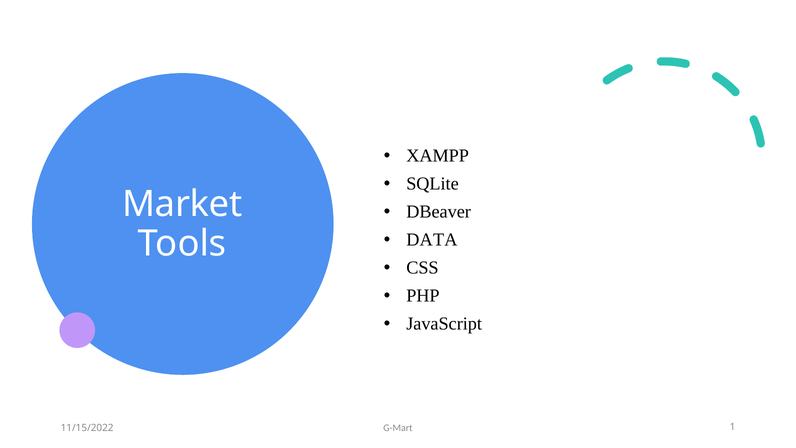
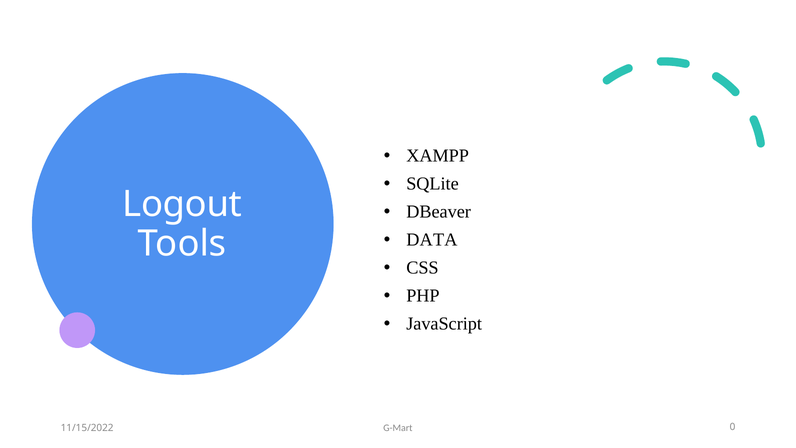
Market: Market -> Logout
1: 1 -> 0
